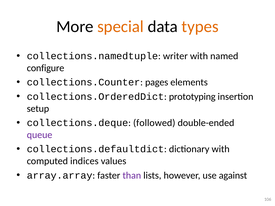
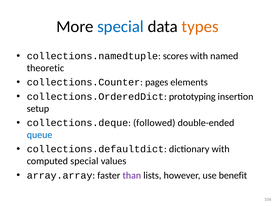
special at (121, 27) colour: orange -> blue
writer: writer -> scores
configure: configure -> theoretic
queue colour: purple -> blue
computed indices: indices -> special
against: against -> benefit
